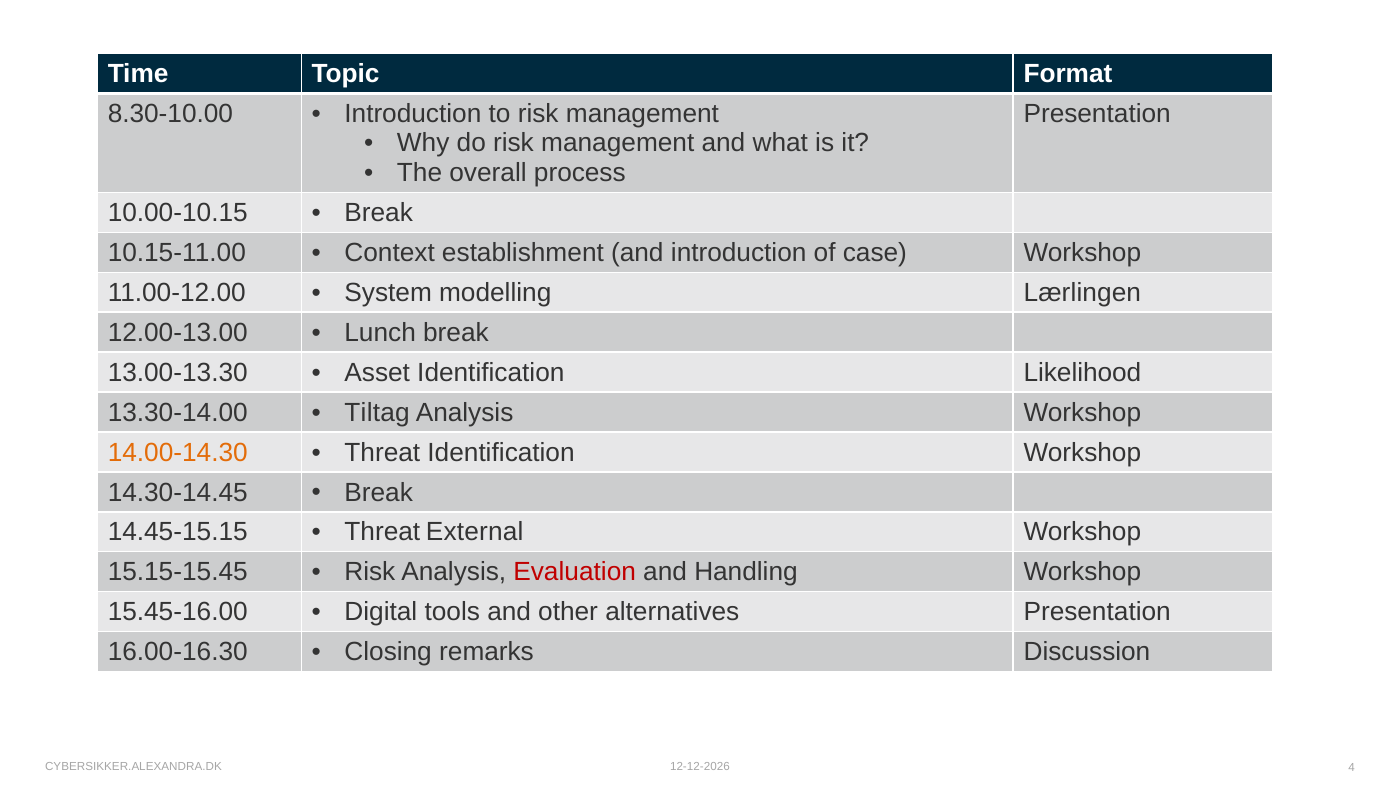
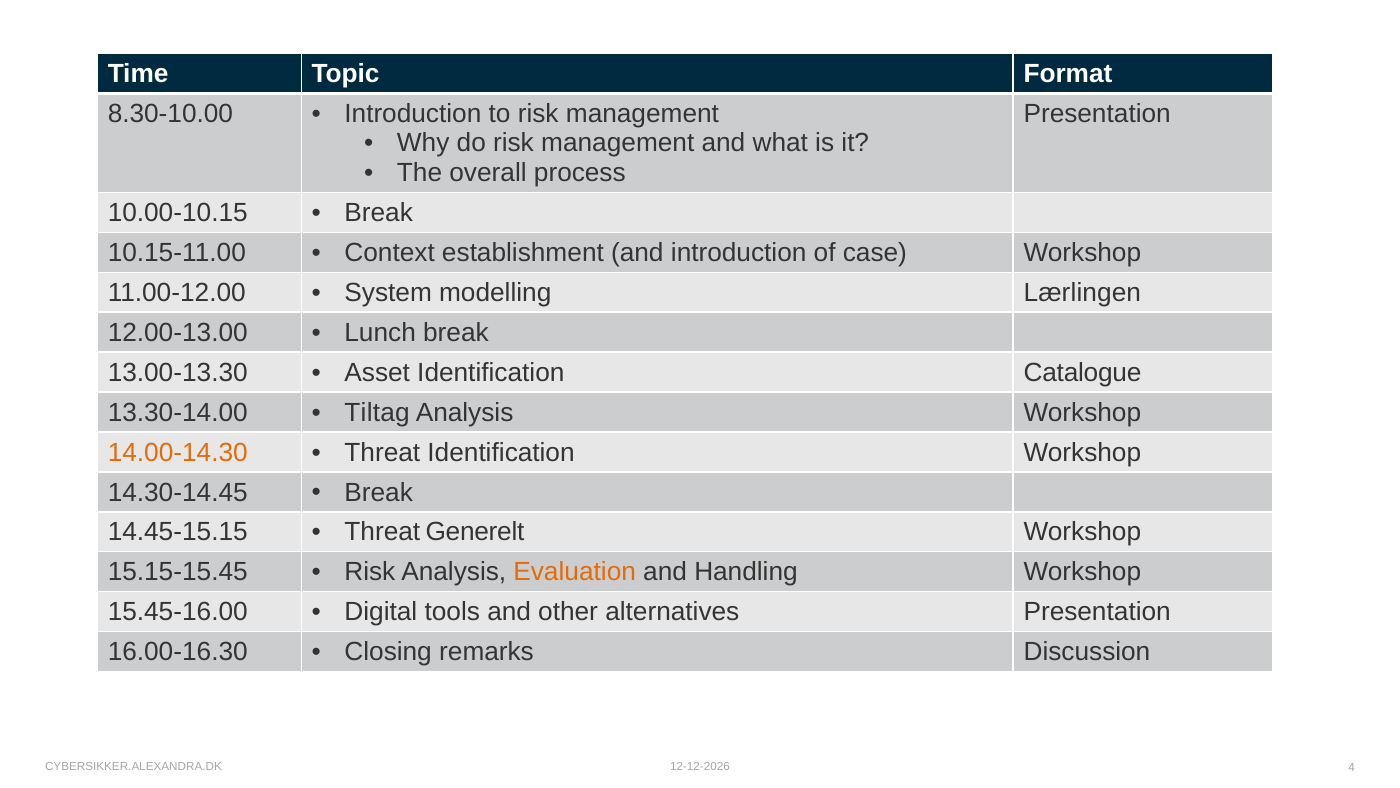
Likelihood: Likelihood -> Catalogue
External: External -> Generelt
Evaluation colour: red -> orange
